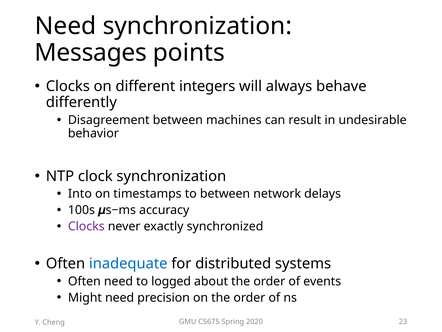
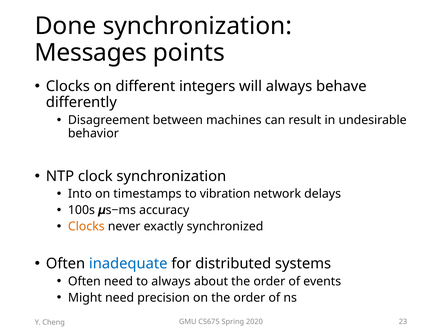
Need at (66, 26): Need -> Done
to between: between -> vibration
Clocks at (86, 226) colour: purple -> orange
to logged: logged -> always
